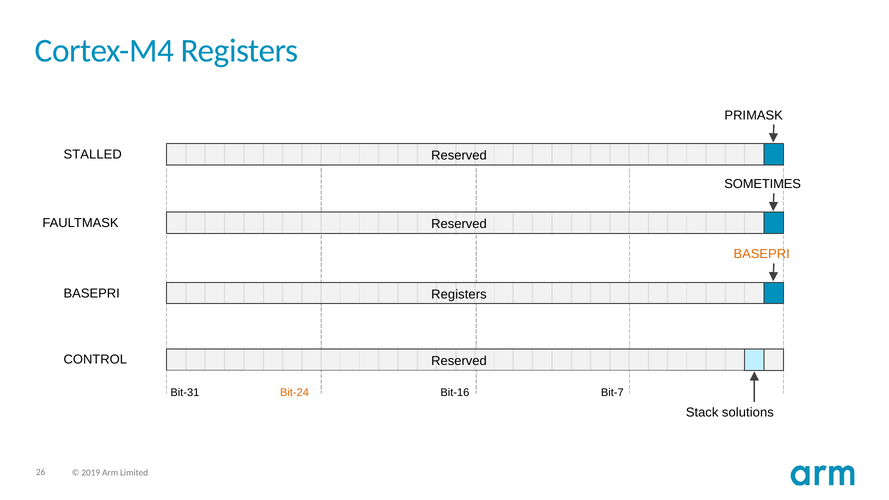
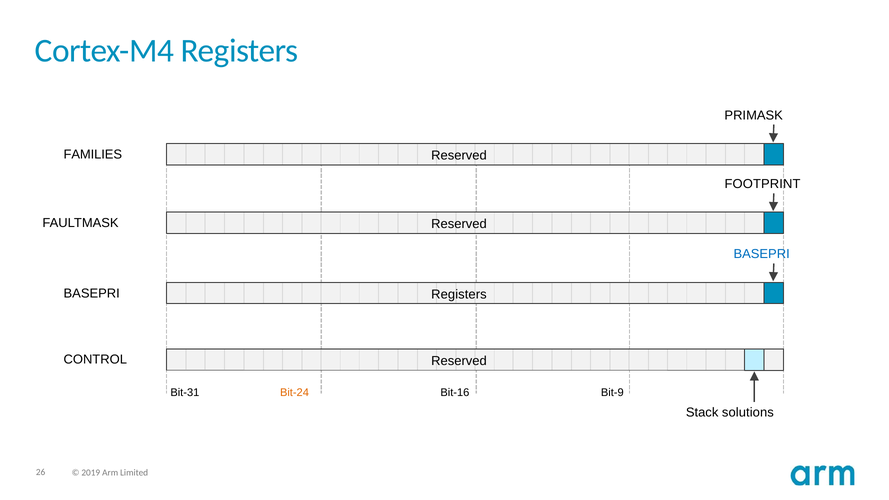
STALLED: STALLED -> FAMILIES
SOMETIMES: SOMETIMES -> FOOTPRINT
BASEPRI at (762, 254) colour: orange -> blue
Bit-7: Bit-7 -> Bit-9
